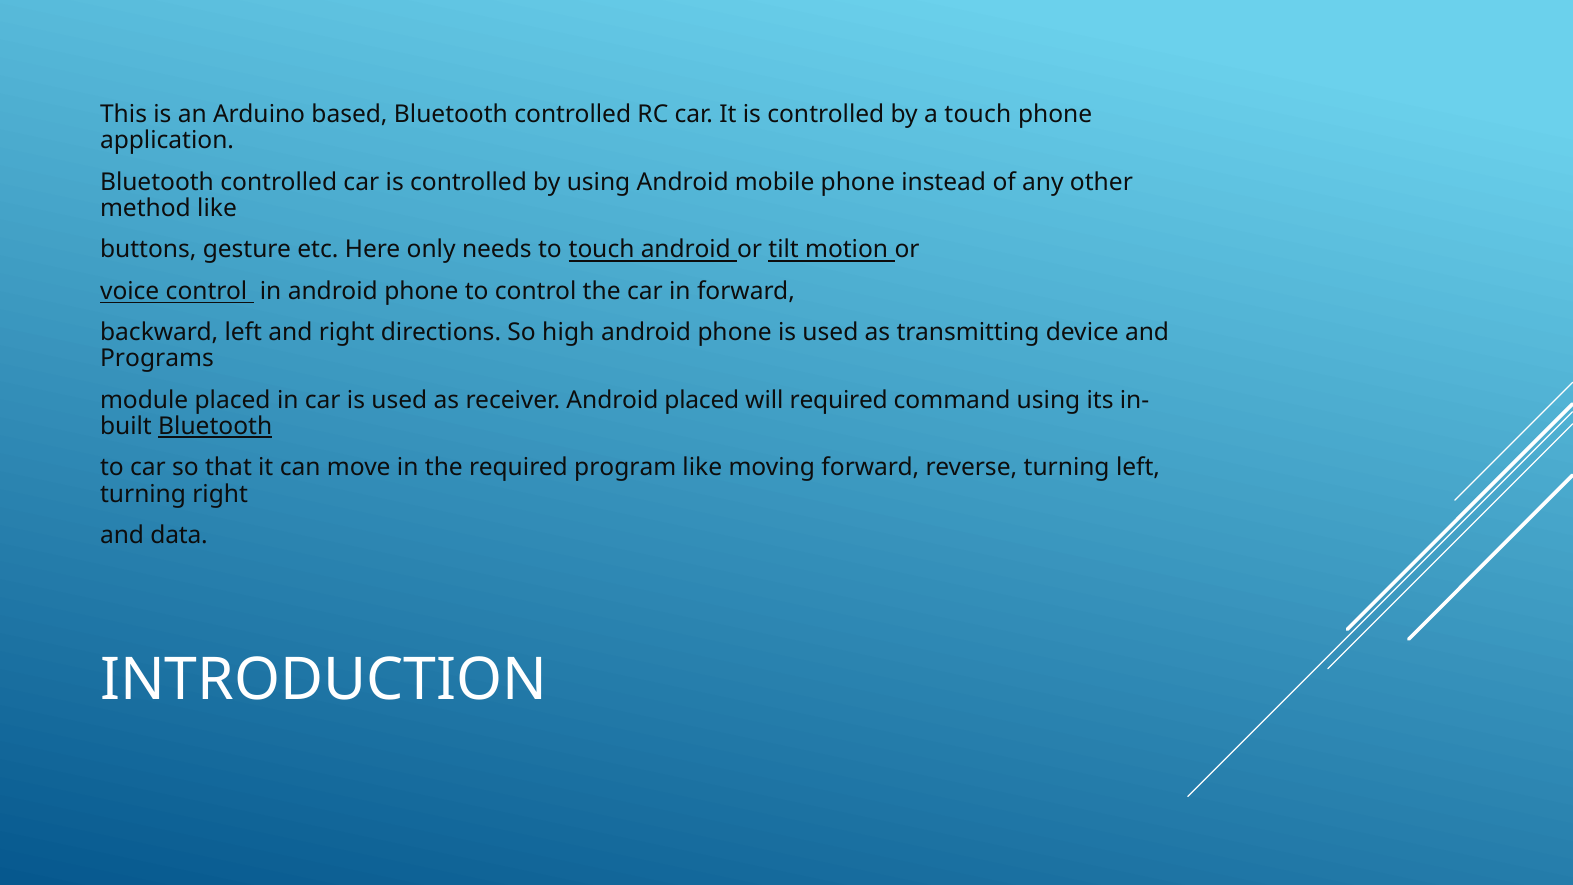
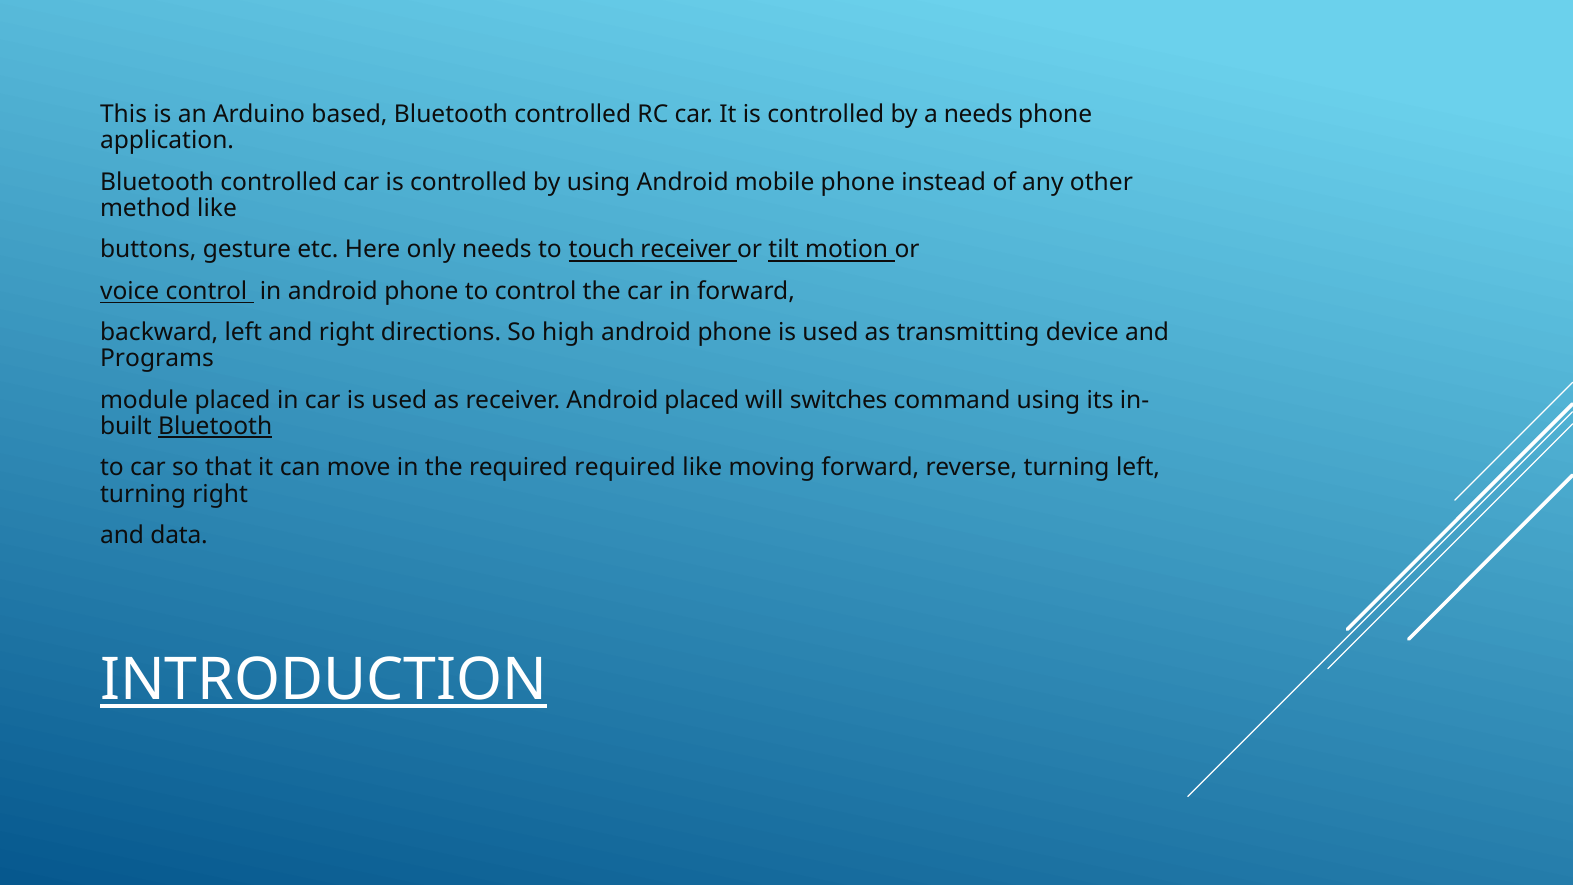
a touch: touch -> needs
touch android: android -> receiver
will required: required -> switches
required program: program -> required
INTRODUCTION underline: none -> present
